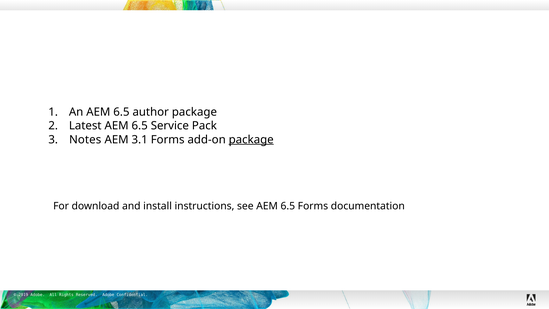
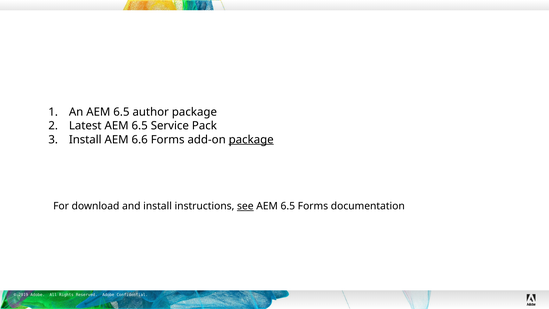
Notes at (85, 139): Notes -> Install
3.1: 3.1 -> 6.6
see underline: none -> present
